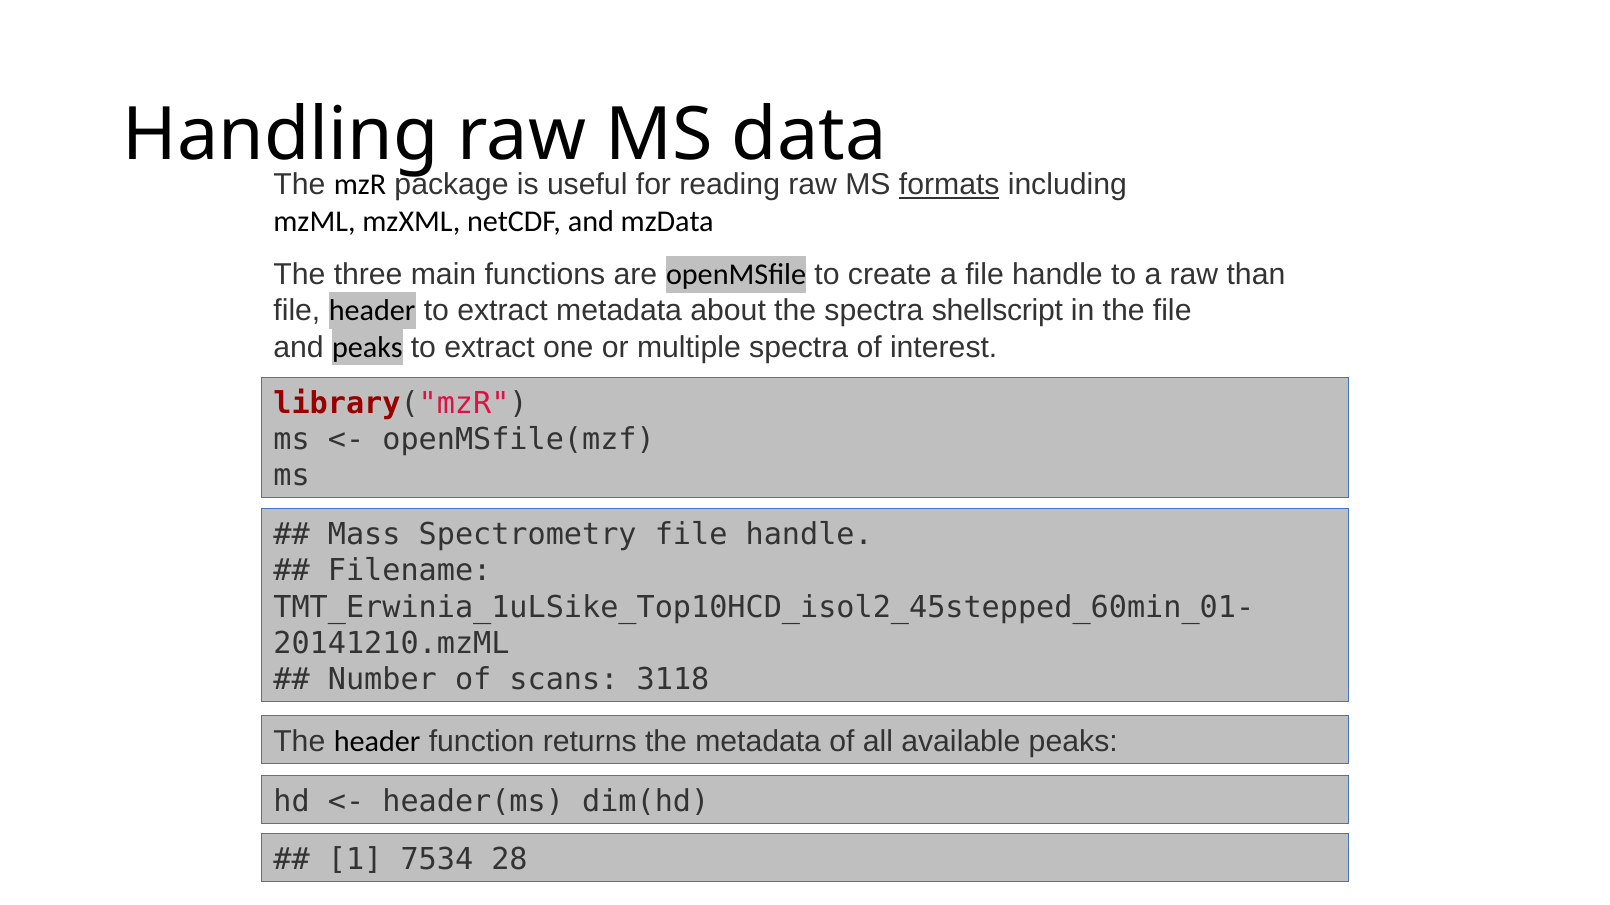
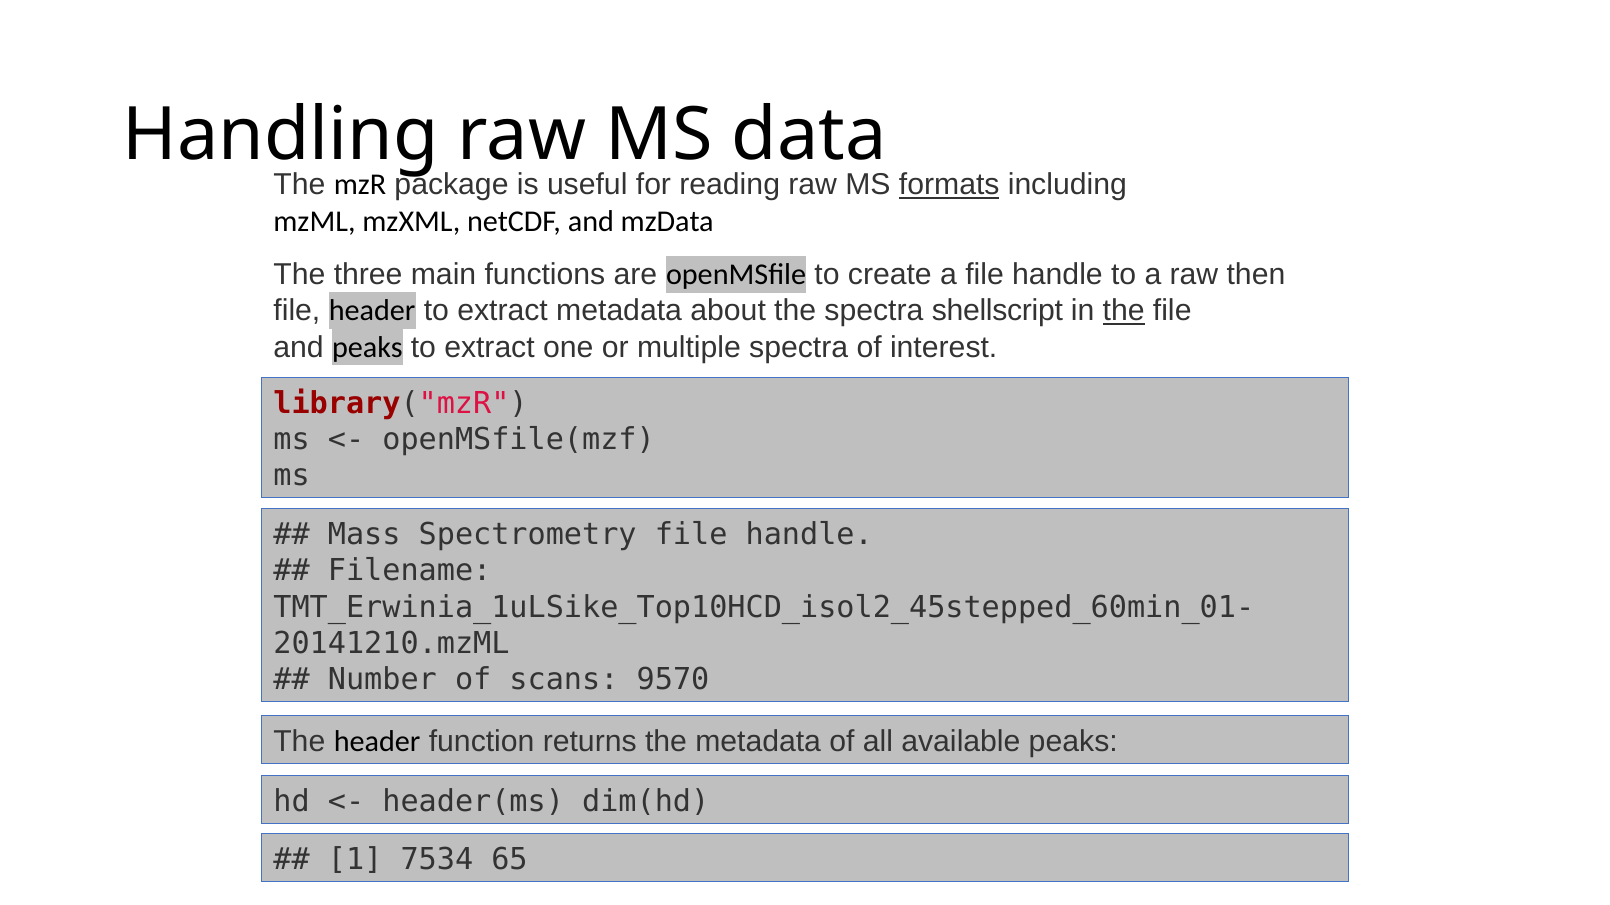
than: than -> then
the at (1124, 311) underline: none -> present
3118: 3118 -> 9570
28: 28 -> 65
